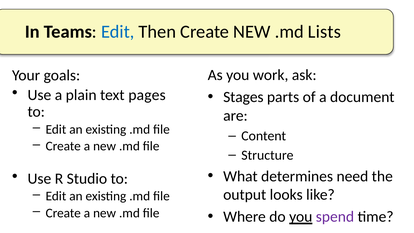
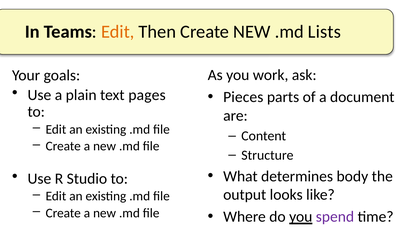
Edit at (118, 32) colour: blue -> orange
Stages: Stages -> Pieces
need: need -> body
